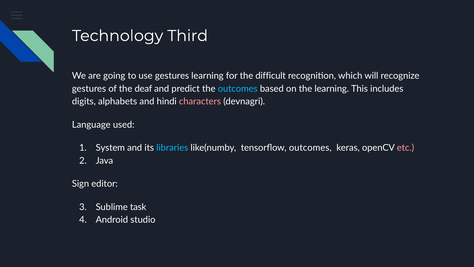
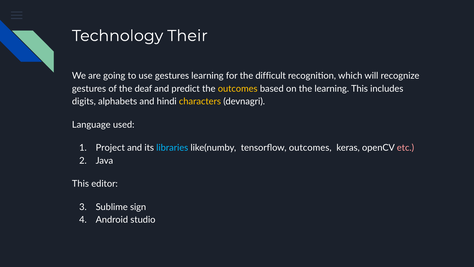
Third: Third -> Their
outcomes at (238, 89) colour: light blue -> yellow
characters colour: pink -> yellow
System: System -> Project
Sign at (81, 184): Sign -> This
task: task -> sign
